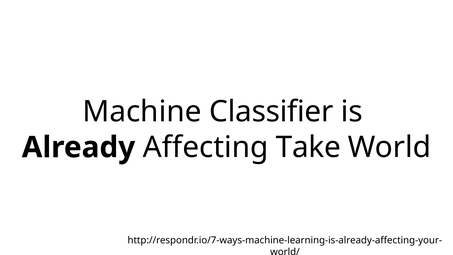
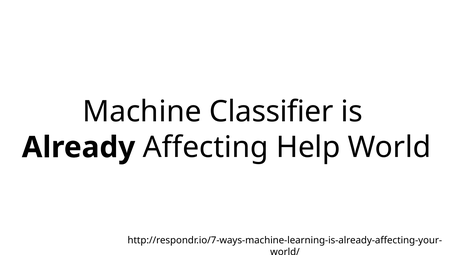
Take: Take -> Help
